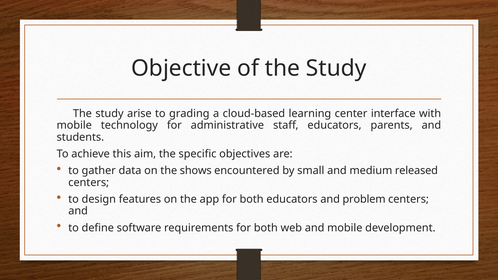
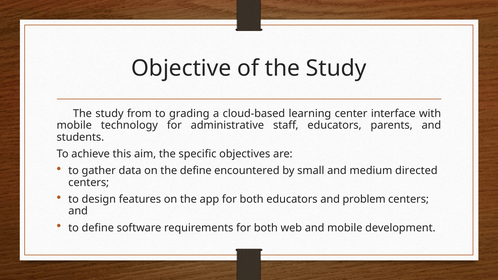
arise: arise -> from
the shows: shows -> define
released: released -> directed
